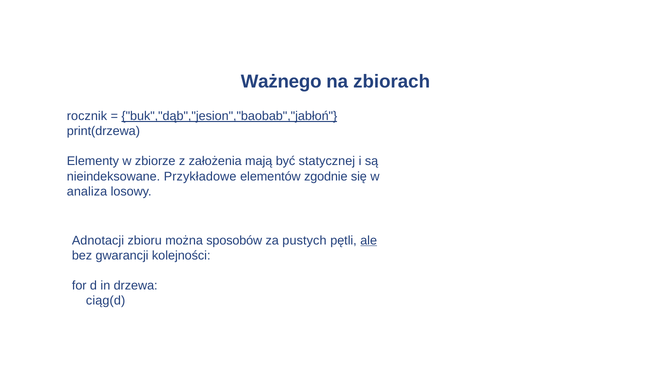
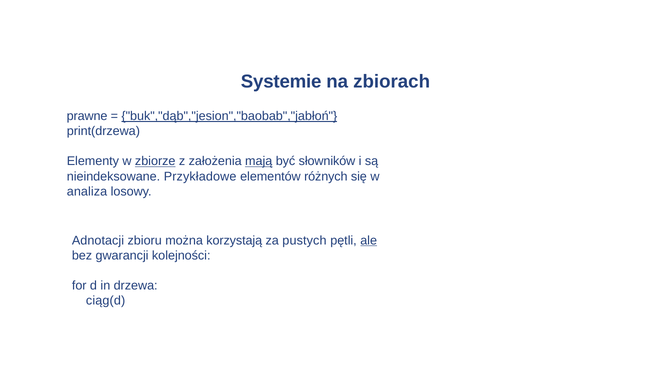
Ważnego: Ważnego -> Systemie
rocznik: rocznik -> prawne
zbiorze underline: none -> present
mają underline: none -> present
statycznej: statycznej -> słowników
zgodnie: zgodnie -> różnych
sposobów: sposobów -> korzystają
